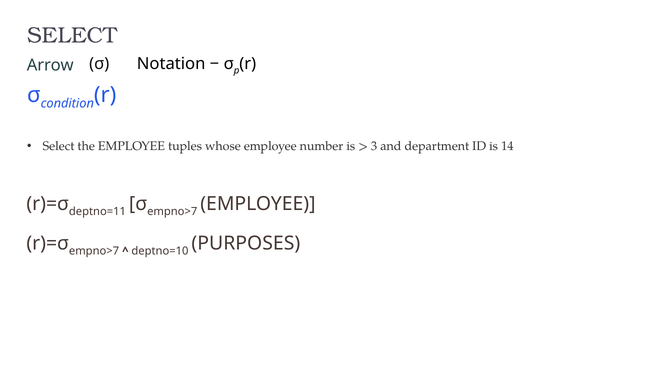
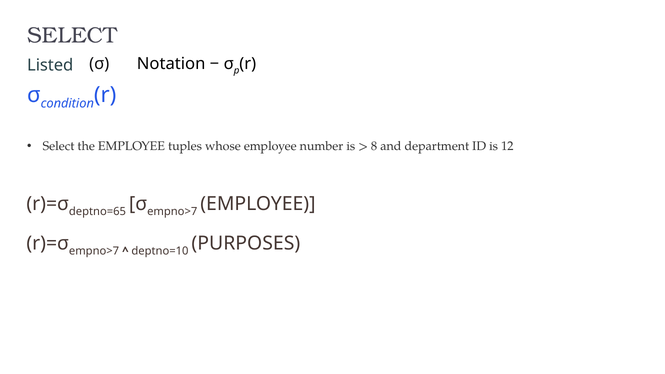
Arrow: Arrow -> Listed
3: 3 -> 8
14: 14 -> 12
deptno=11: deptno=11 -> deptno=65
